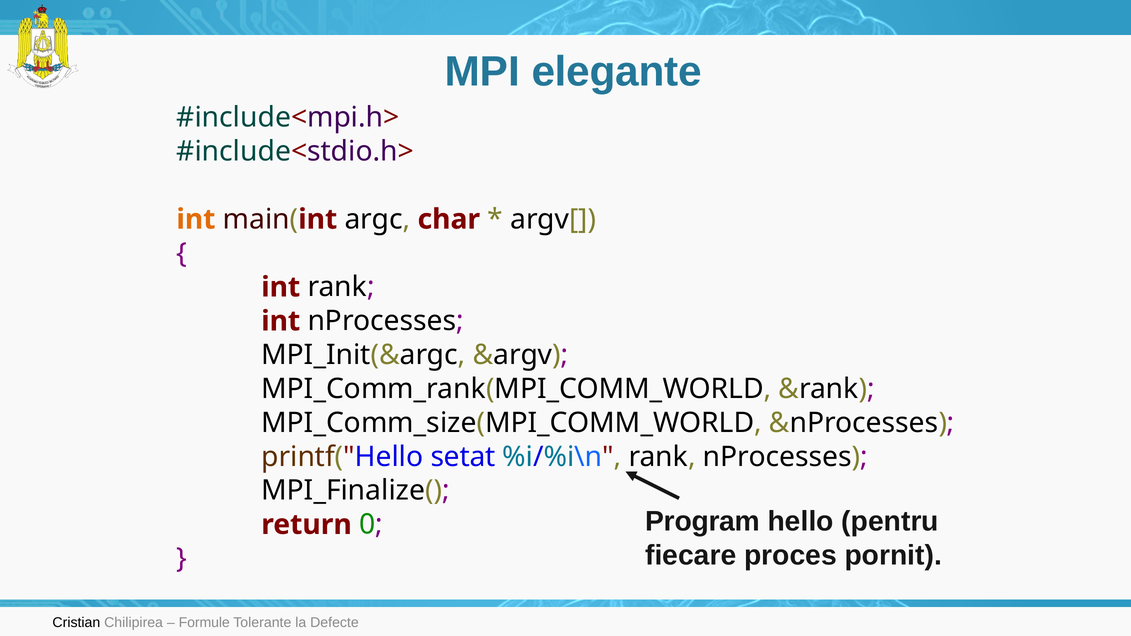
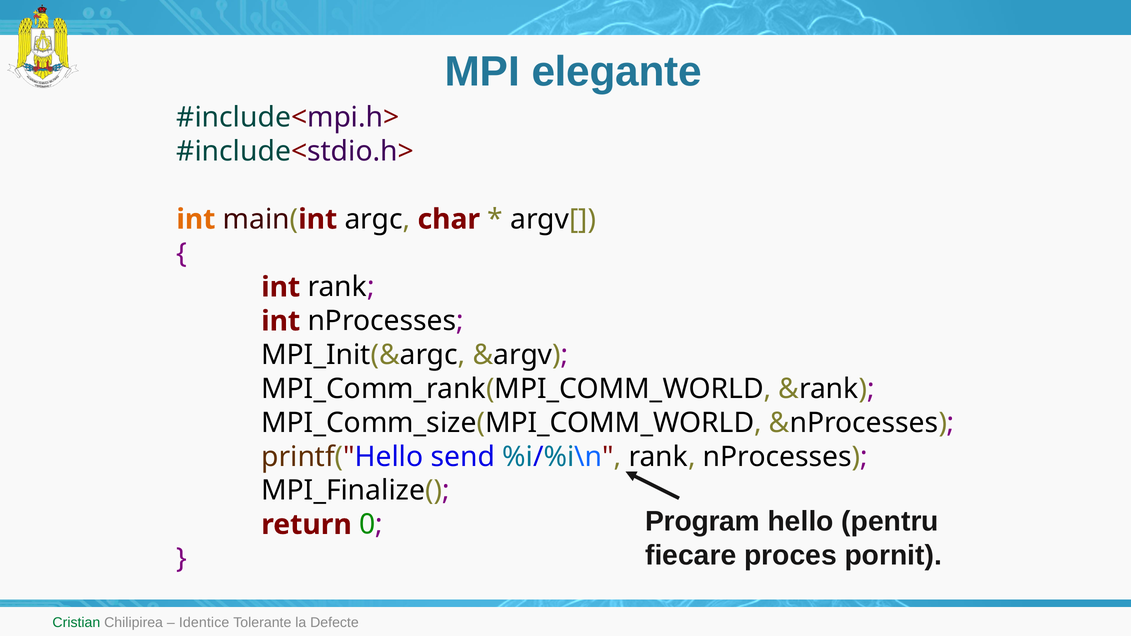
setat: setat -> send
Cristian colour: black -> green
Formule: Formule -> Identice
